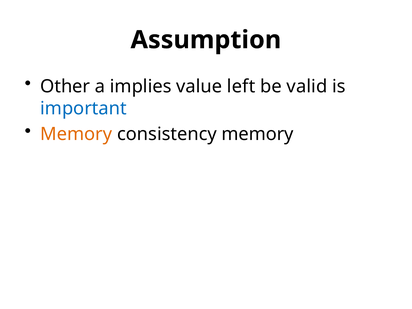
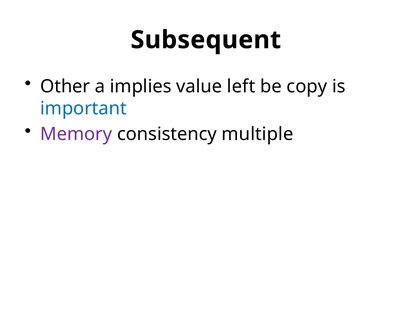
Assumption: Assumption -> Subsequent
valid: valid -> copy
Memory at (76, 134) colour: orange -> purple
consistency memory: memory -> multiple
